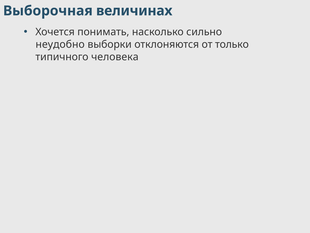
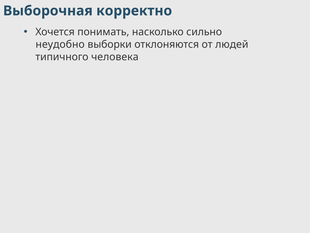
величинах: величинах -> корректно
только: только -> людей
